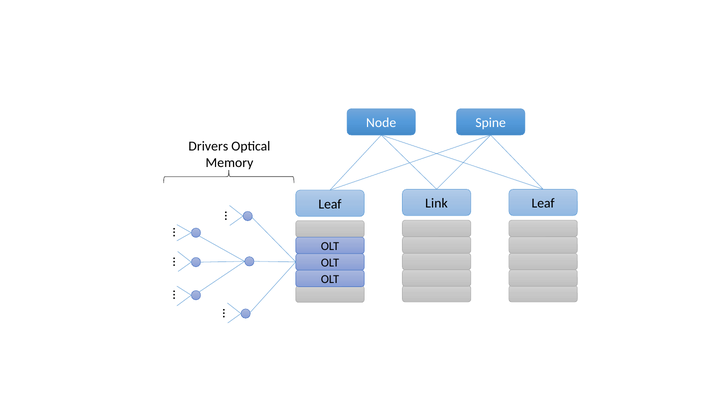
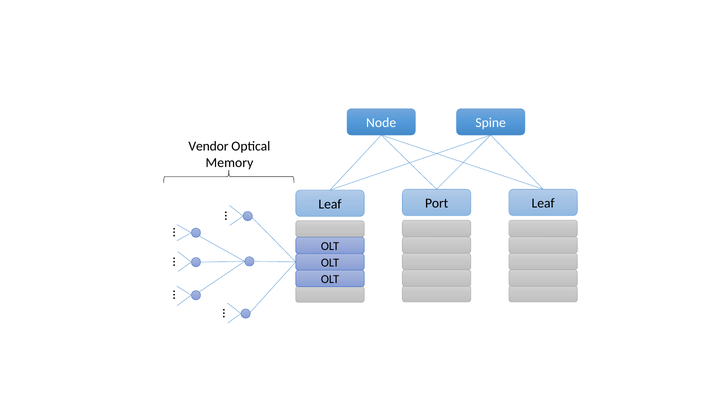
Drivers: Drivers -> Vendor
Link: Link -> Port
